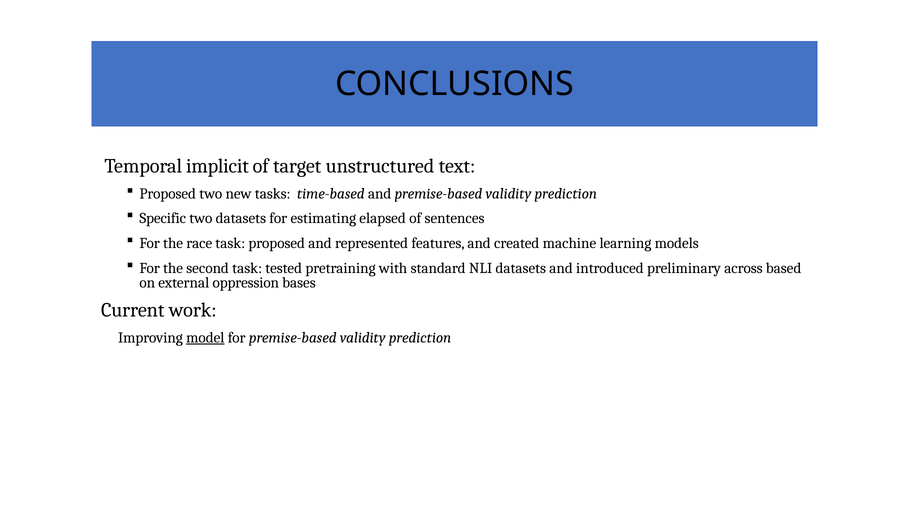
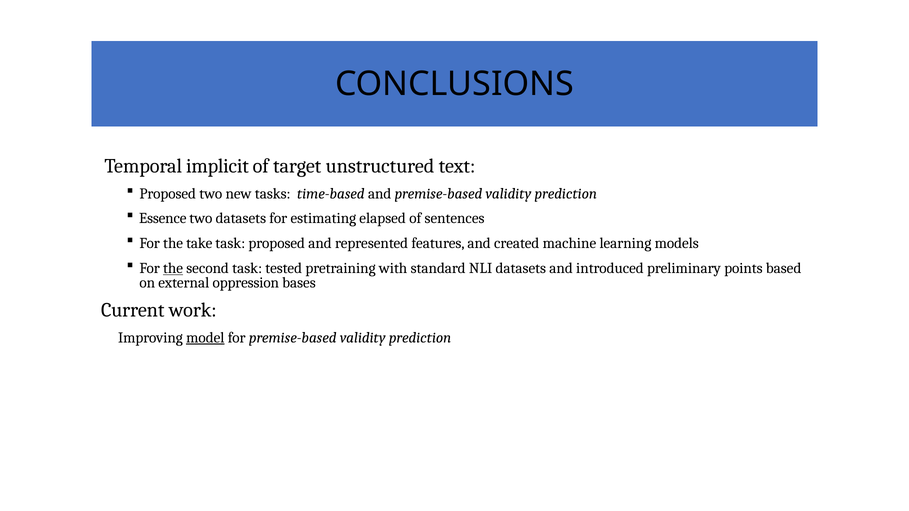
Specific: Specific -> Essence
race: race -> take
the at (173, 268) underline: none -> present
across: across -> points
